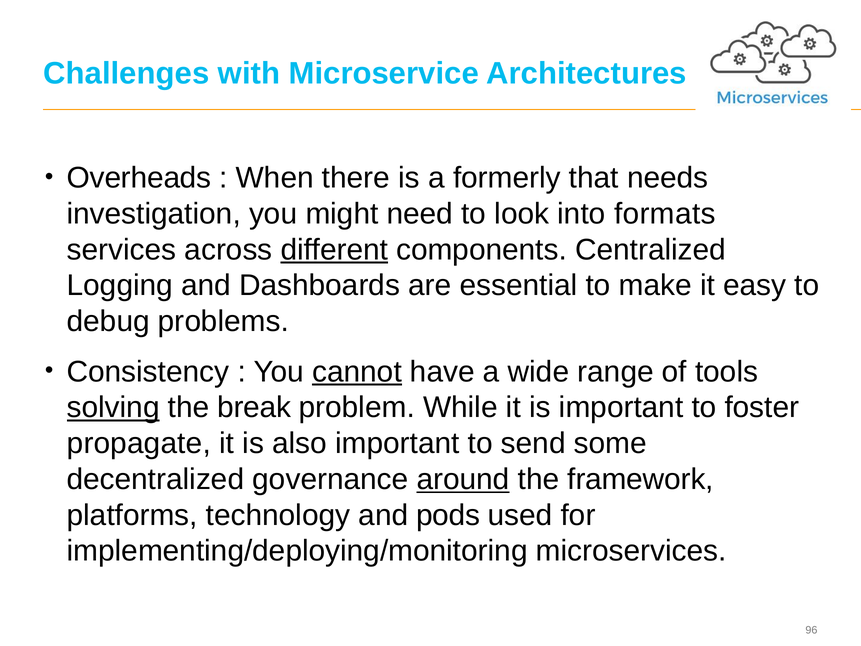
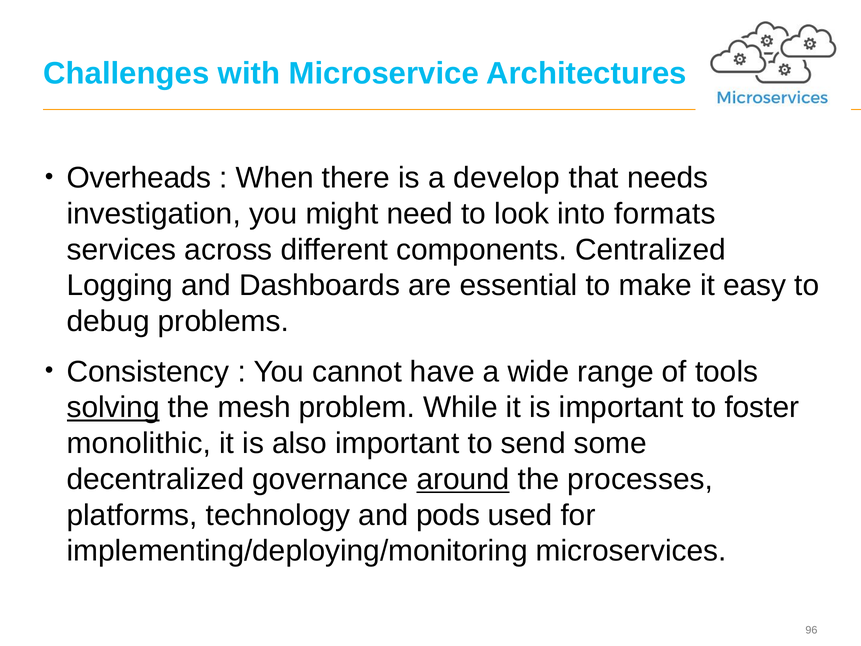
formerly: formerly -> develop
different underline: present -> none
cannot underline: present -> none
break: break -> mesh
propagate: propagate -> monolithic
framework: framework -> processes
